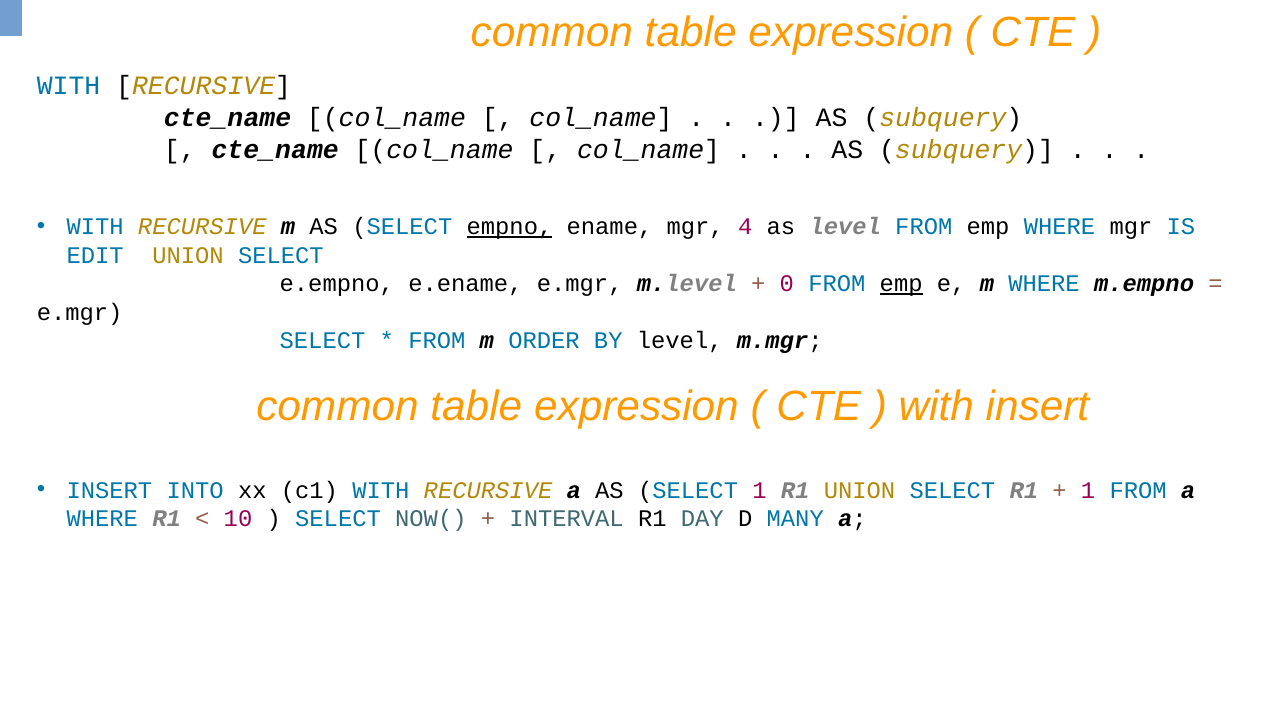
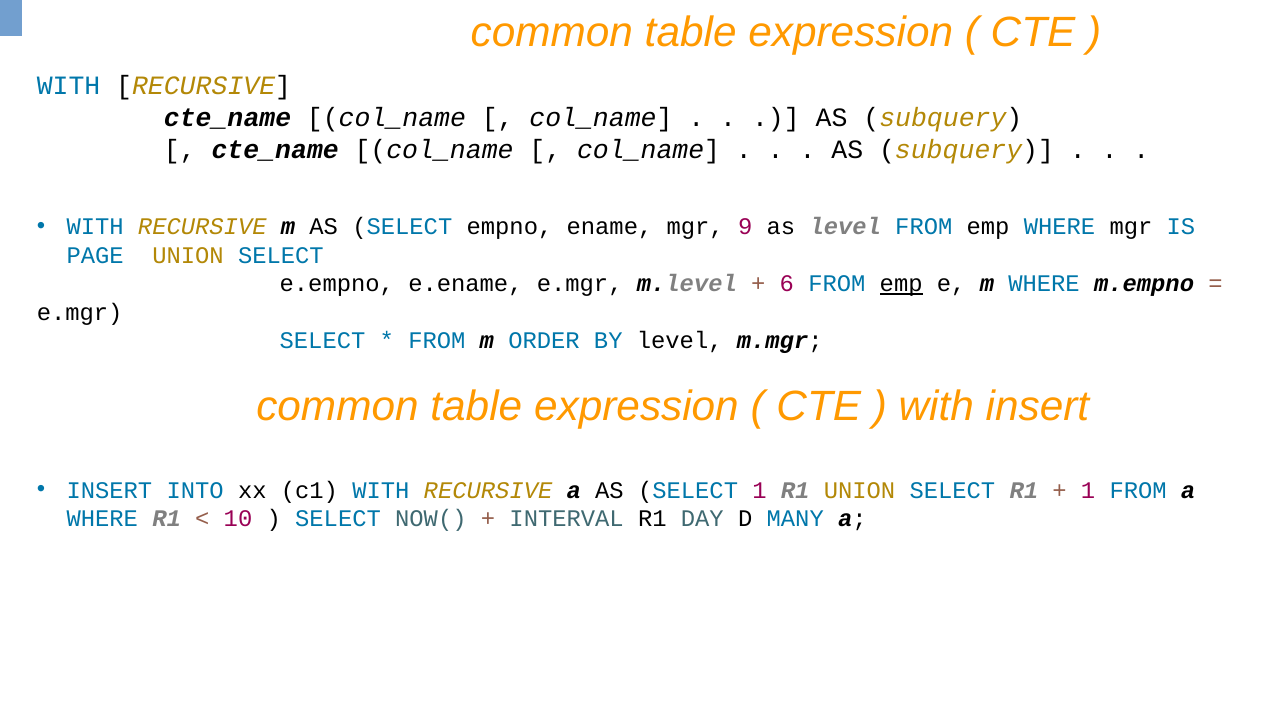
empno underline: present -> none
4: 4 -> 9
EDIT: EDIT -> PAGE
0: 0 -> 6
